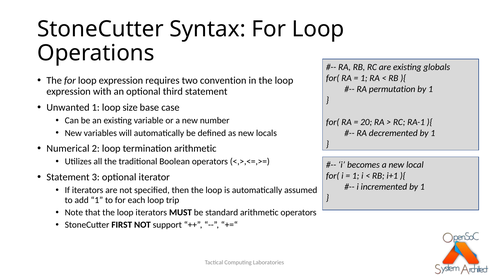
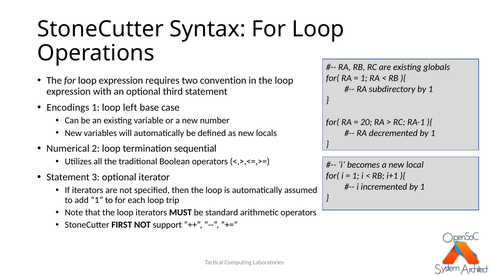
permutation: permutation -> subdirectory
Unwanted: Unwanted -> Encodings
size: size -> left
termination arithmetic: arithmetic -> sequential
